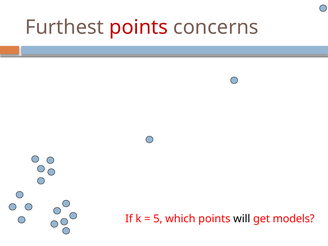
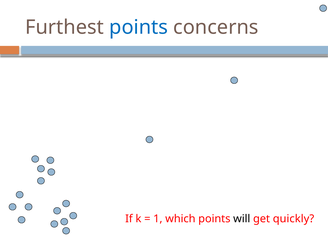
points at (139, 27) colour: red -> blue
5: 5 -> 1
models: models -> quickly
